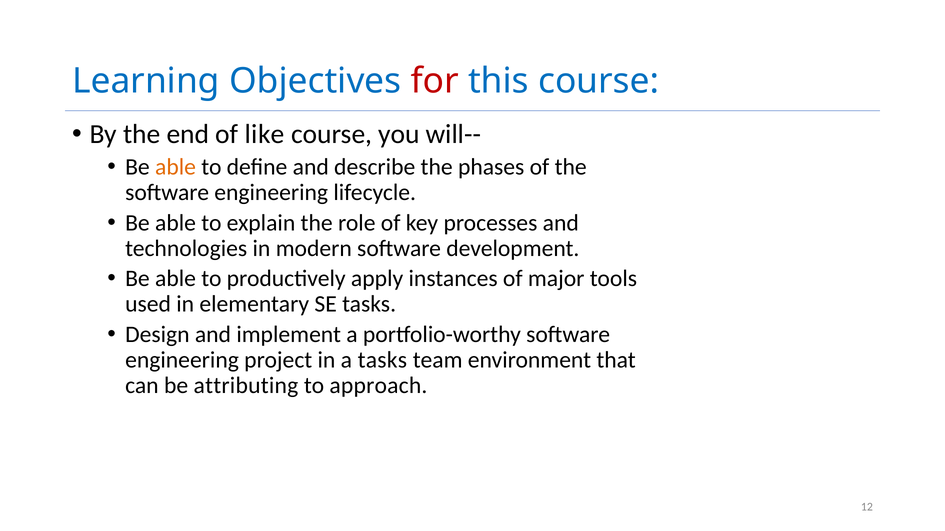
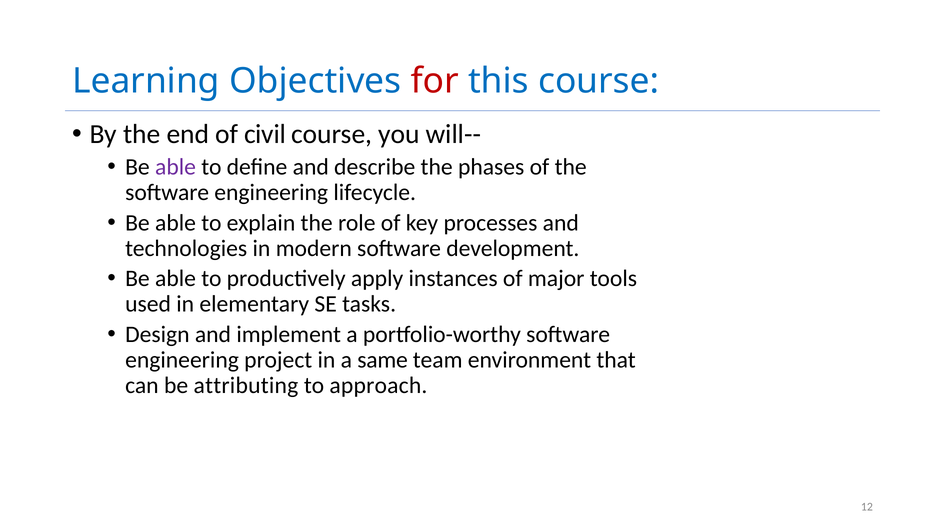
like: like -> civil
able at (176, 167) colour: orange -> purple
a tasks: tasks -> same
